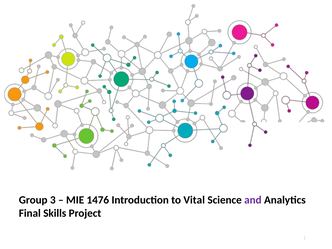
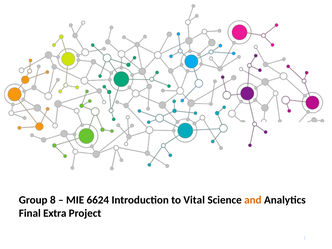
3: 3 -> 8
1476: 1476 -> 6624
and colour: purple -> orange
Skills: Skills -> Extra
